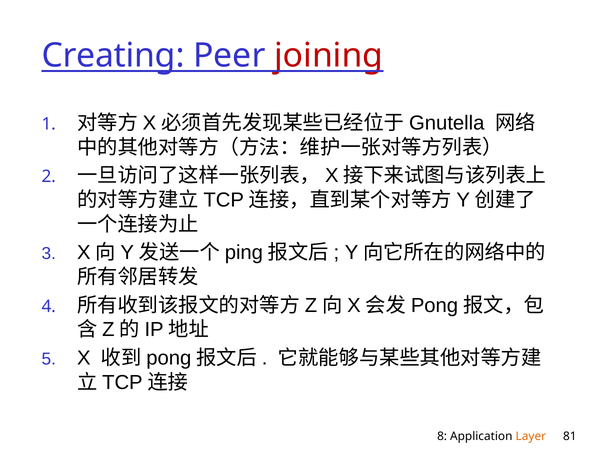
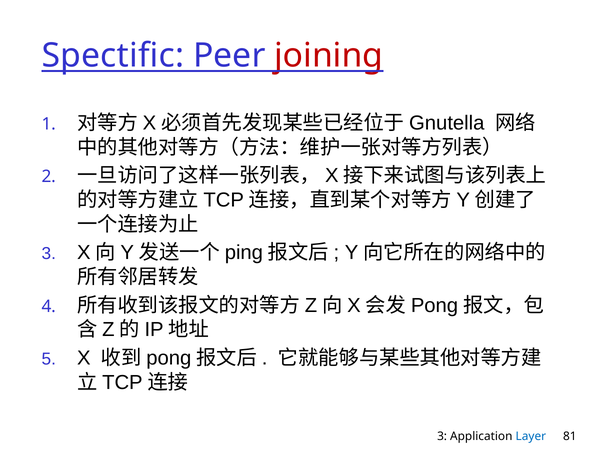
Creating: Creating -> Spectific
8 at (442, 437): 8 -> 3
Layer colour: orange -> blue
